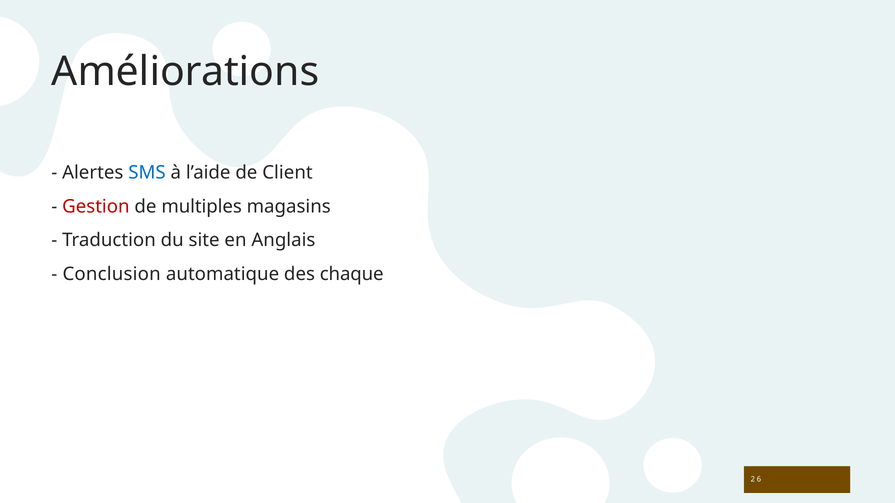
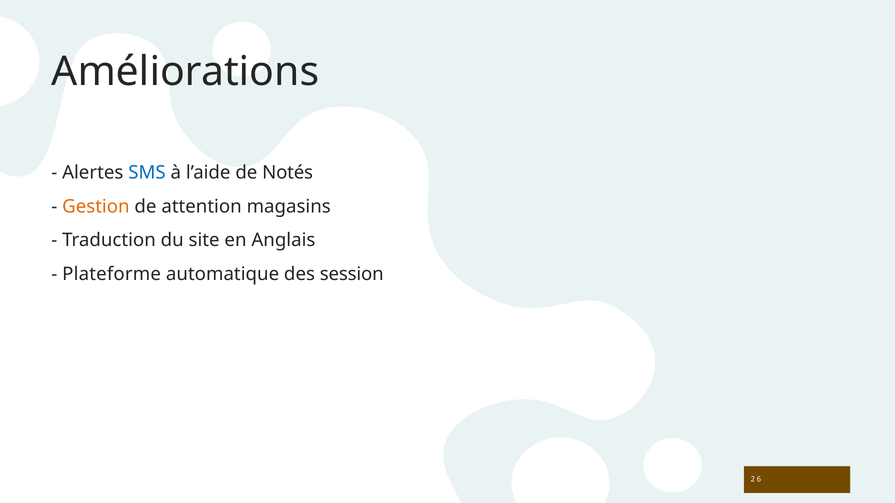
Client: Client -> Notés
Gestion colour: red -> orange
multiples: multiples -> attention
Conclusion: Conclusion -> Plateforme
chaque: chaque -> session
